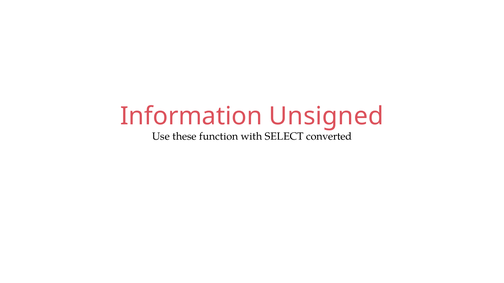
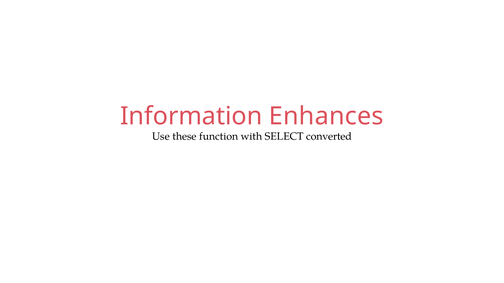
Unsigned: Unsigned -> Enhances
